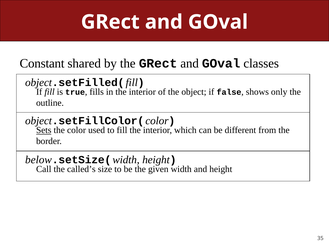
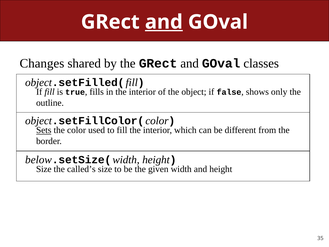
and at (164, 22) underline: none -> present
Constant: Constant -> Changes
Call at (44, 169): Call -> Size
